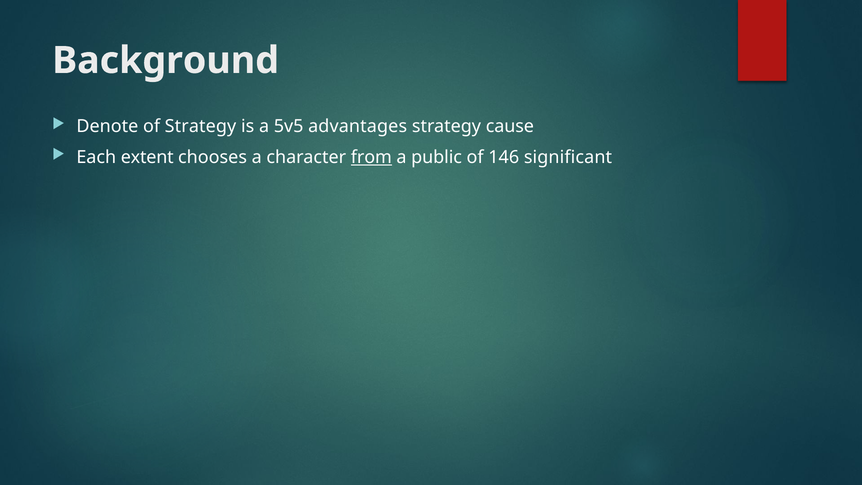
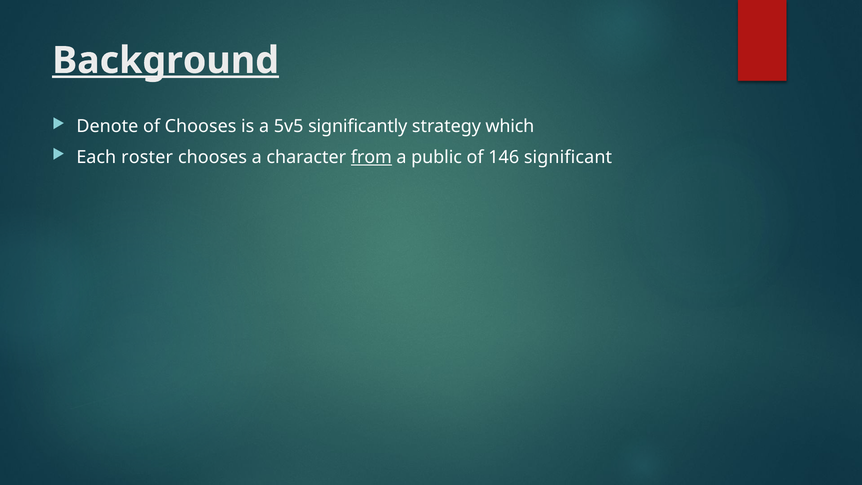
Background underline: none -> present
of Strategy: Strategy -> Chooses
advantages: advantages -> significantly
cause: cause -> which
extent: extent -> roster
